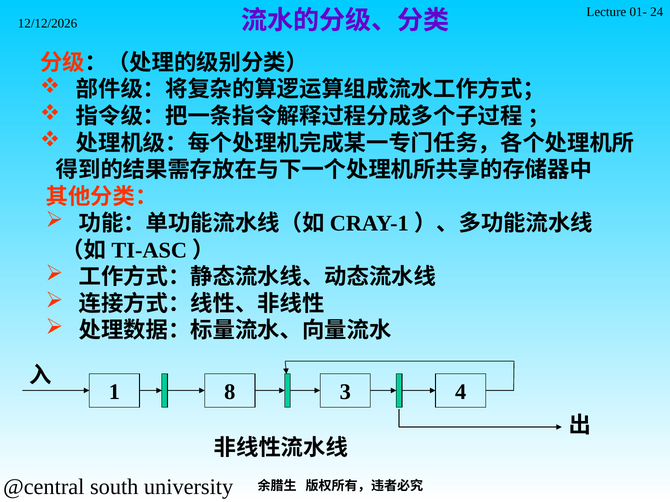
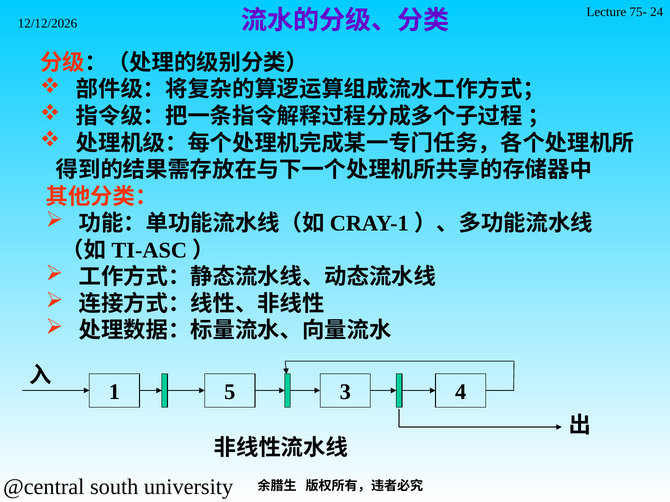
01-: 01- -> 75-
8: 8 -> 5
